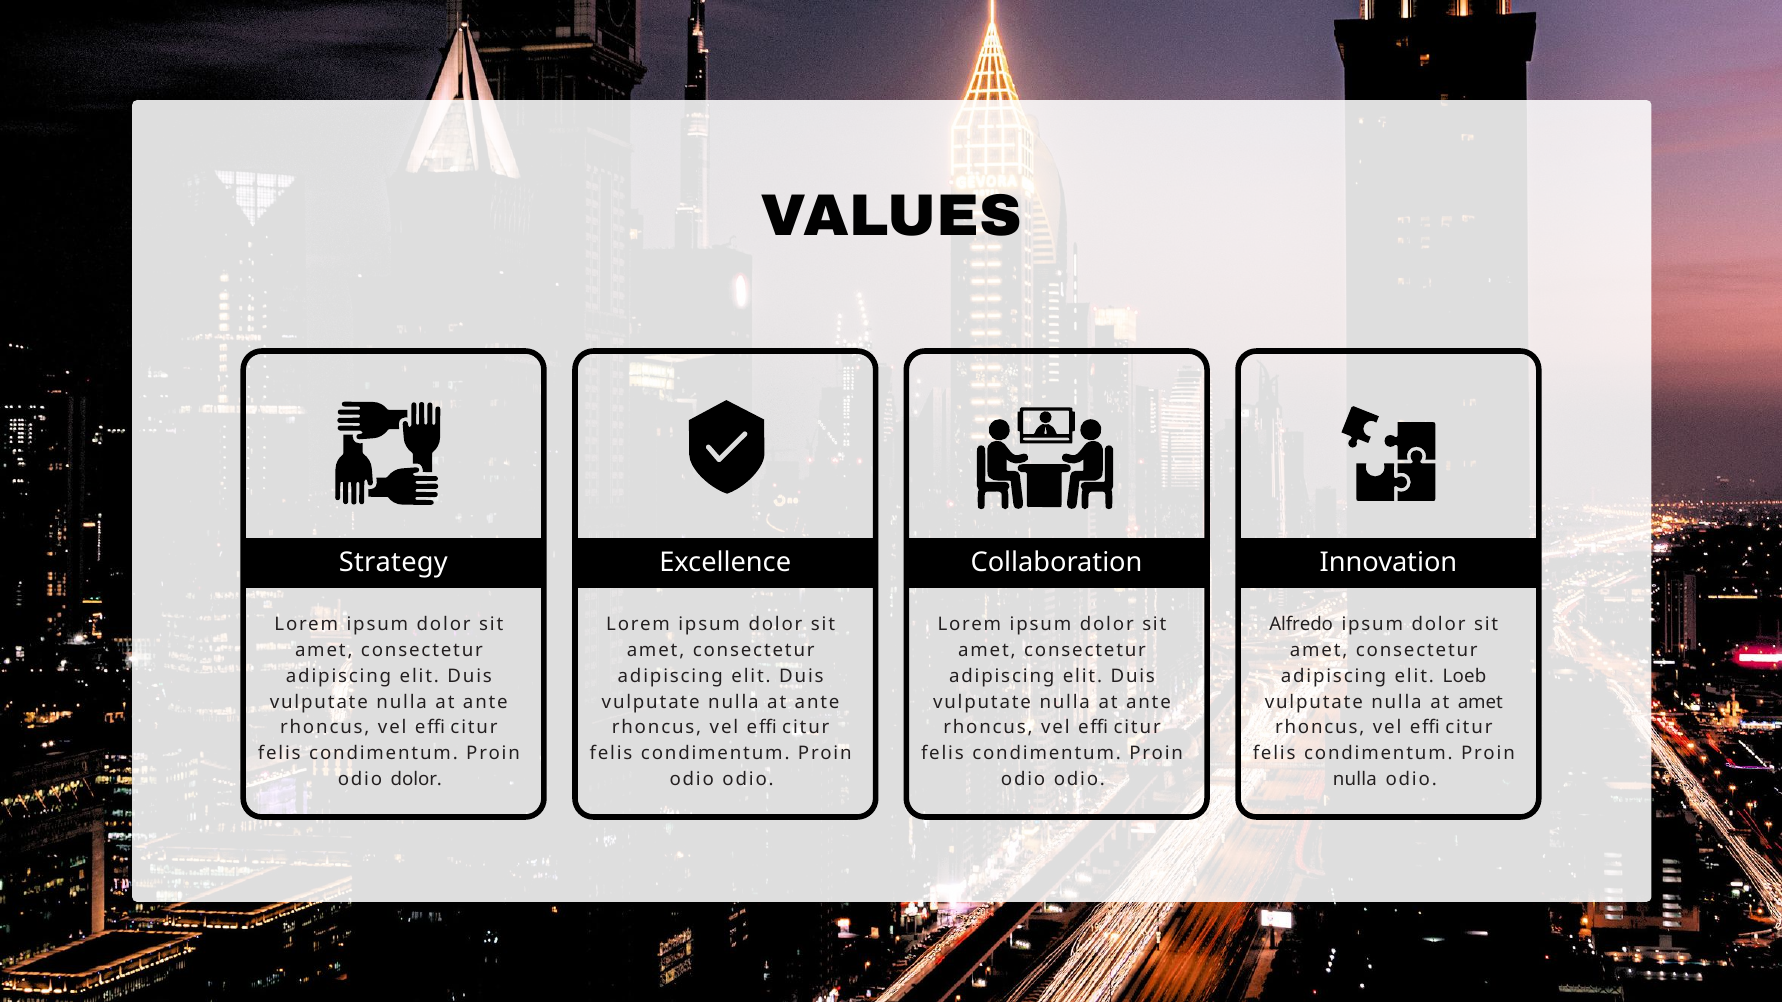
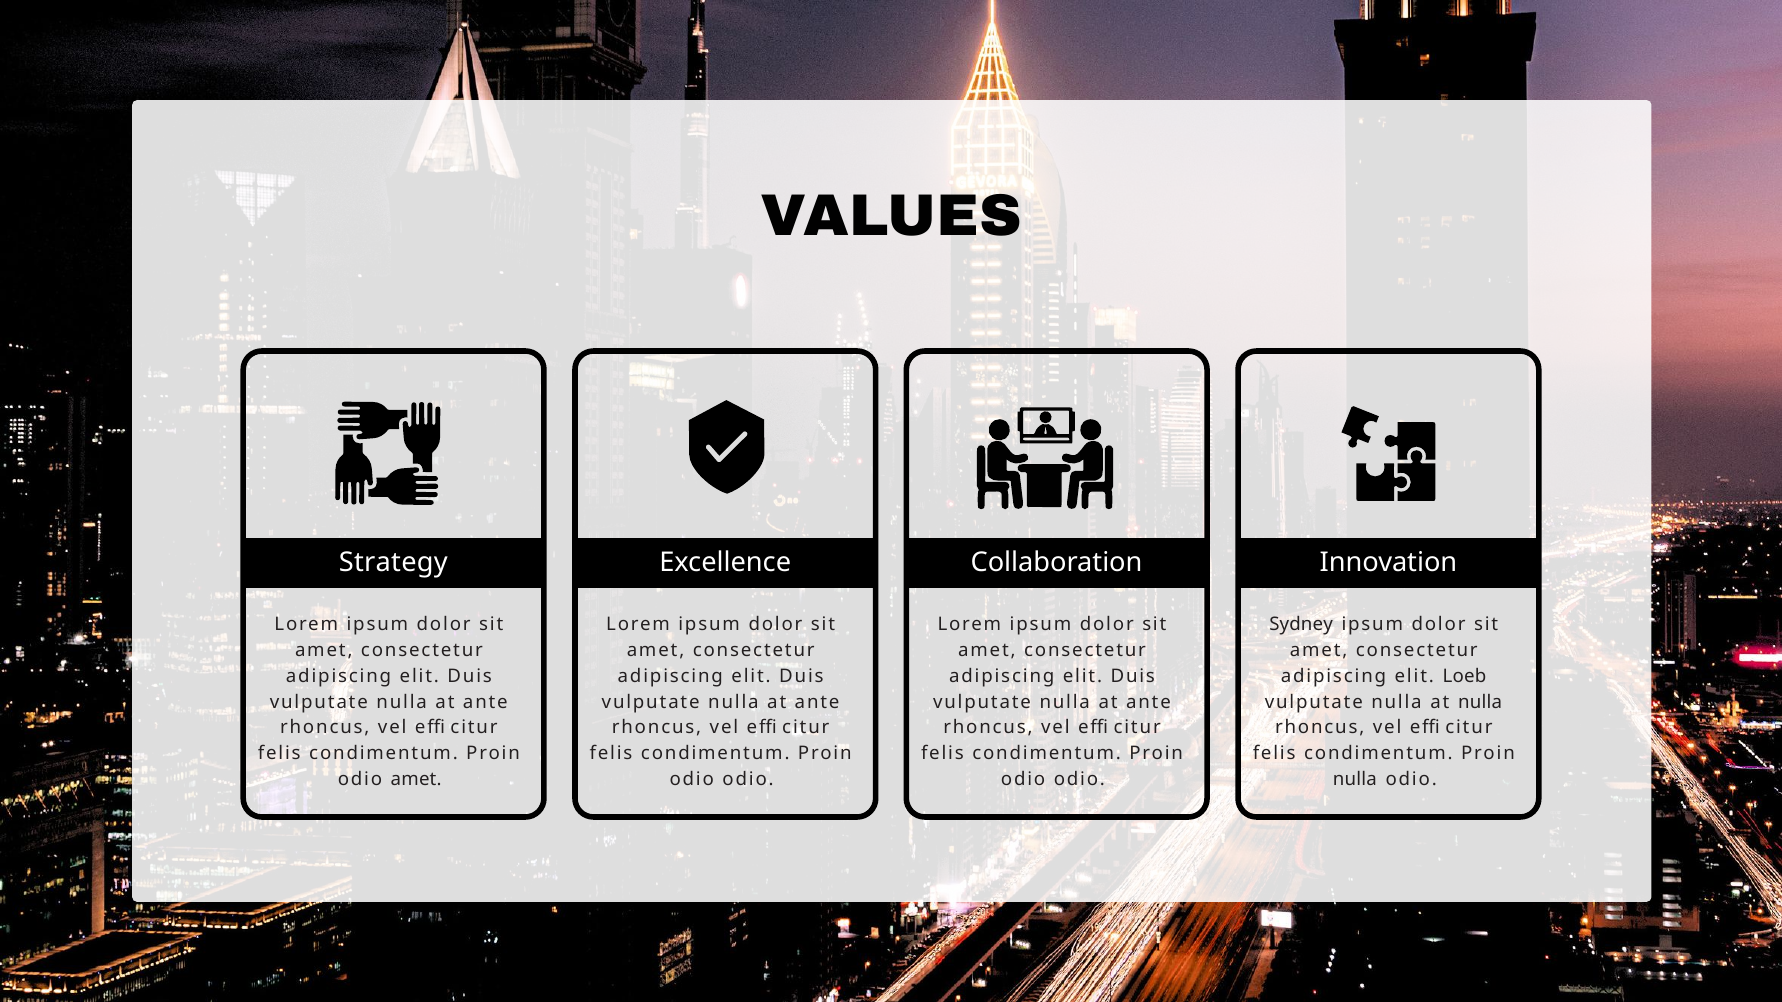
Alfredo: Alfredo -> Sydney
at amet: amet -> nulla
odio dolor: dolor -> amet
